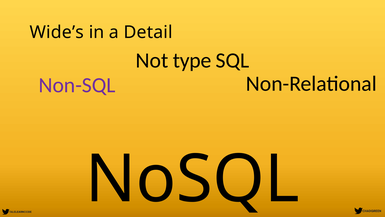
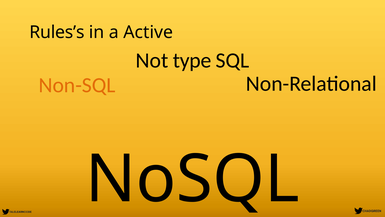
Wide’s: Wide’s -> Rules’s
Detail: Detail -> Active
Non-SQL colour: purple -> orange
